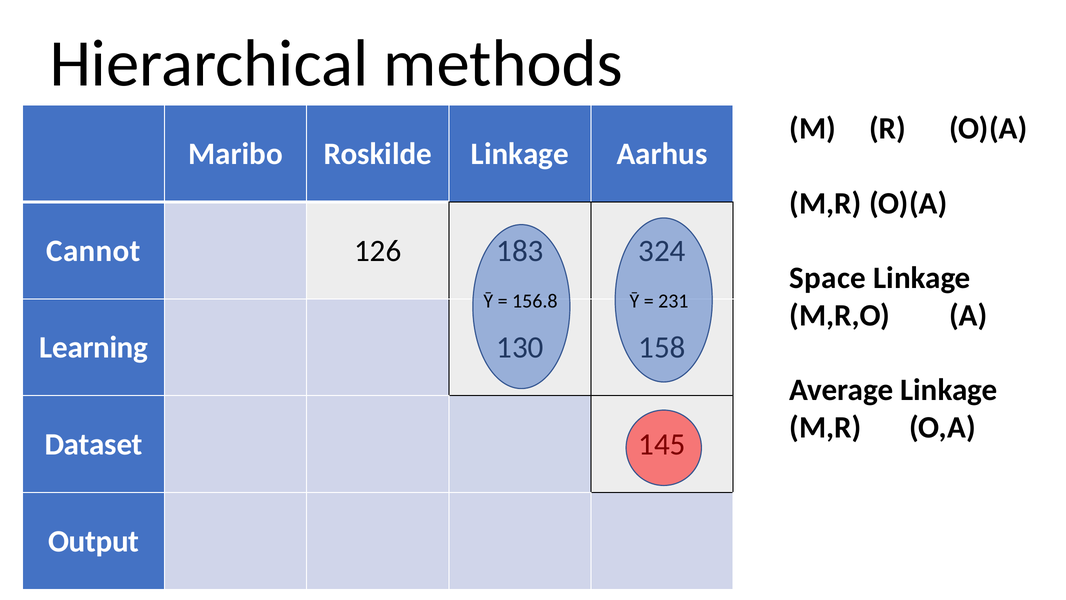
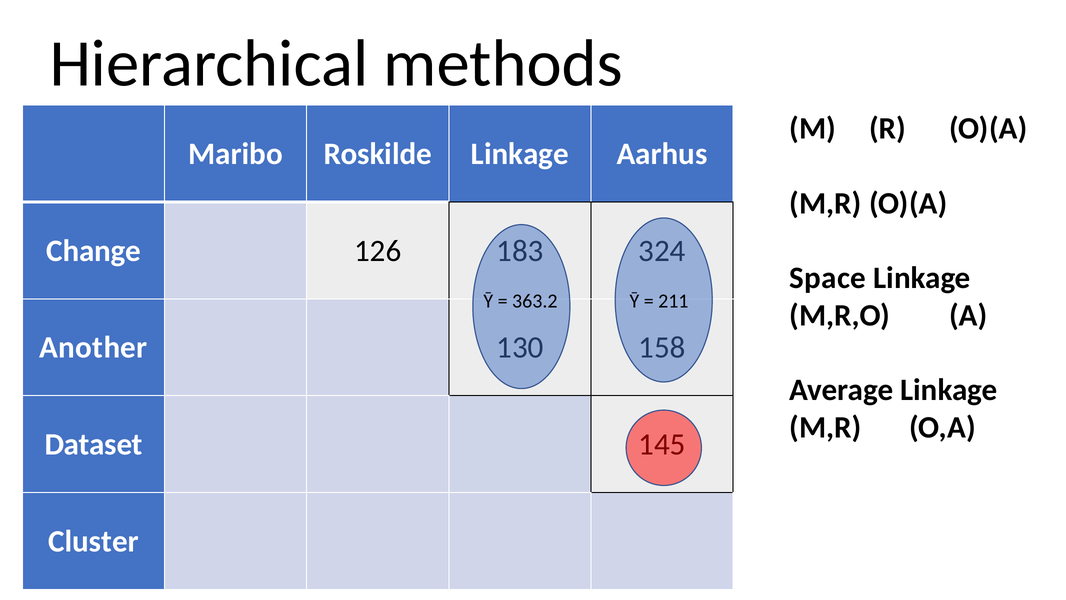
Cannot: Cannot -> Change
156.8: 156.8 -> 363.2
231: 231 -> 211
Learning: Learning -> Another
Output: Output -> Cluster
